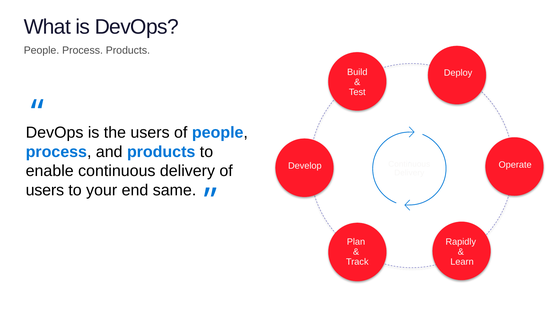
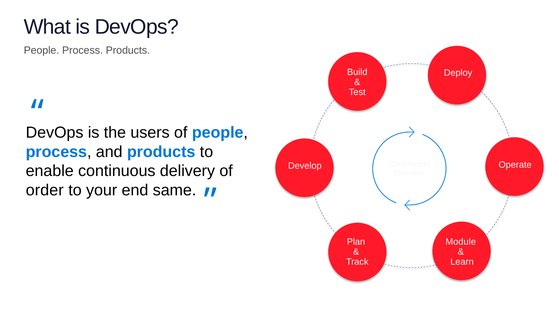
users at (45, 190): users -> order
Rapidly: Rapidly -> Module
